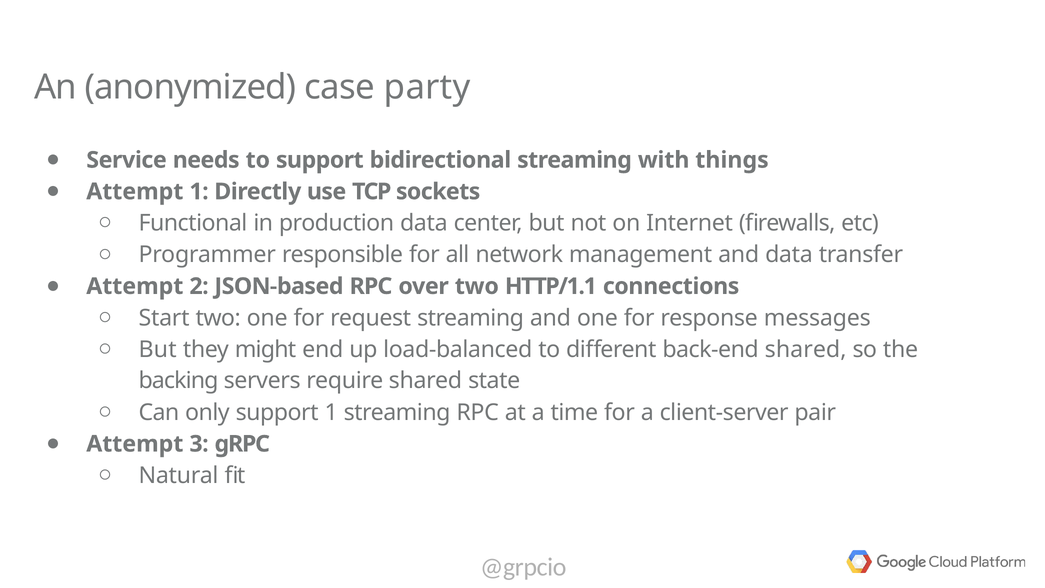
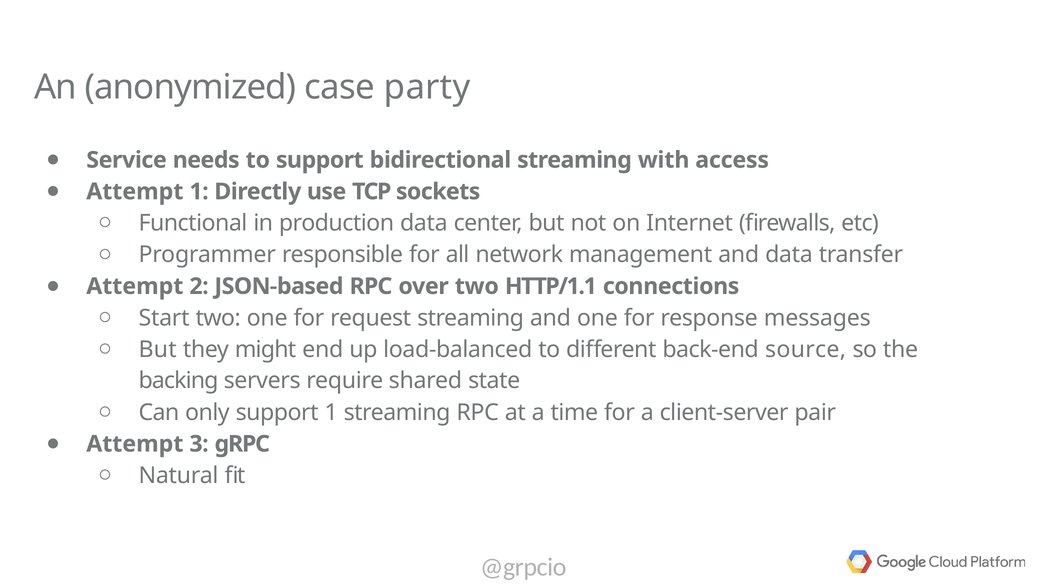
things: things -> access
back-end shared: shared -> source
